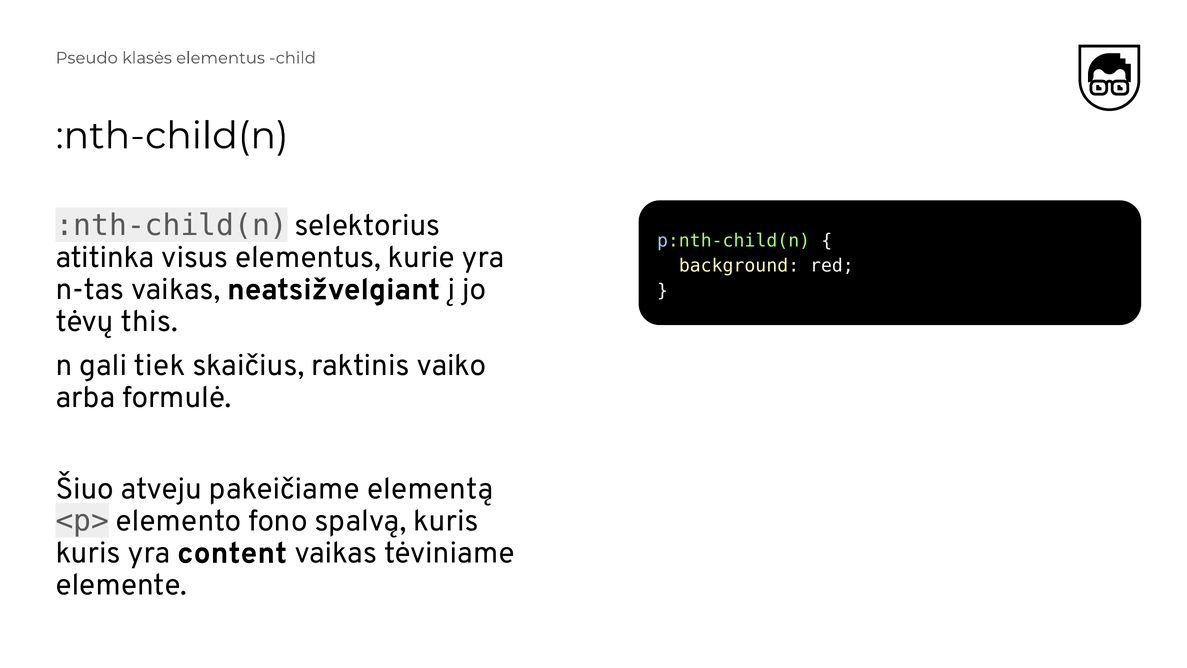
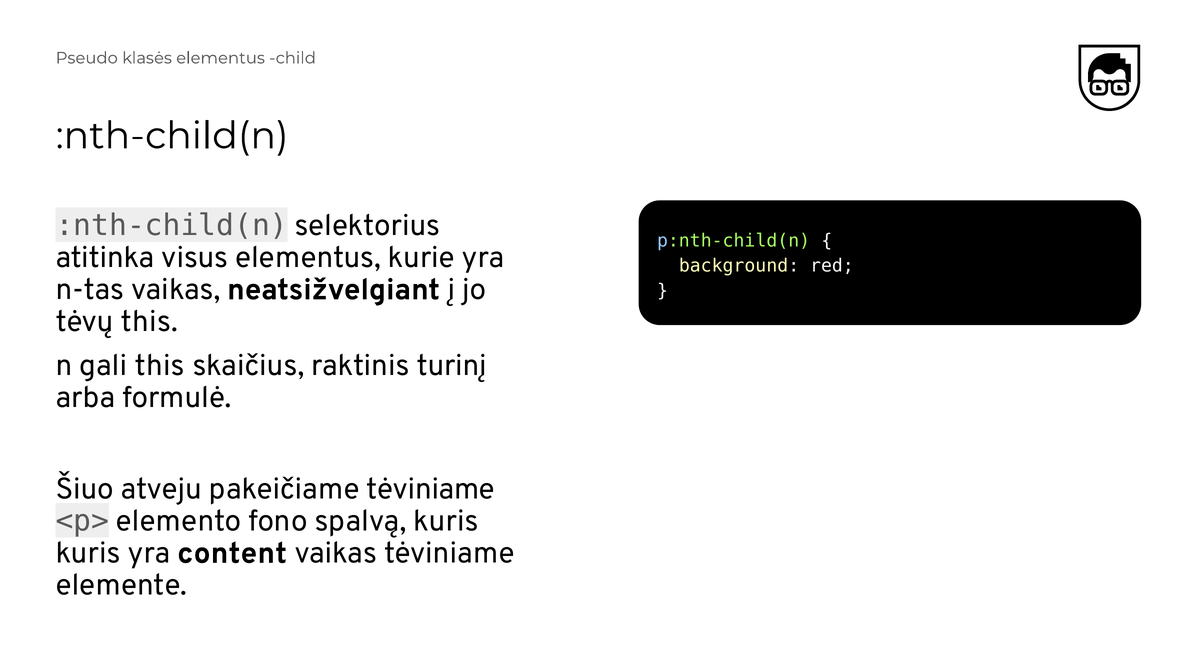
gali tiek: tiek -> this
vaiko: vaiko -> turinį
pakeičiame elementą: elementą -> tėviniame
